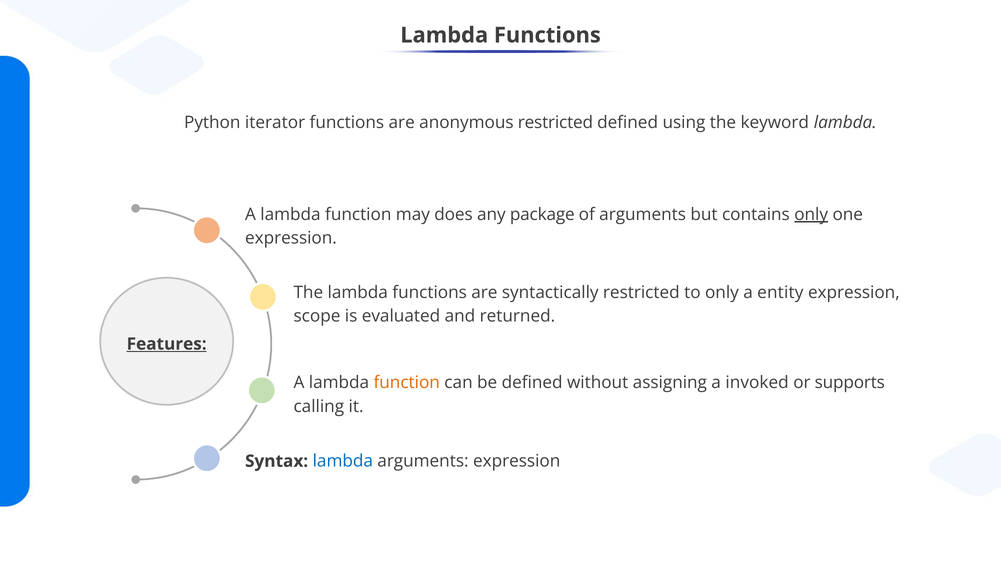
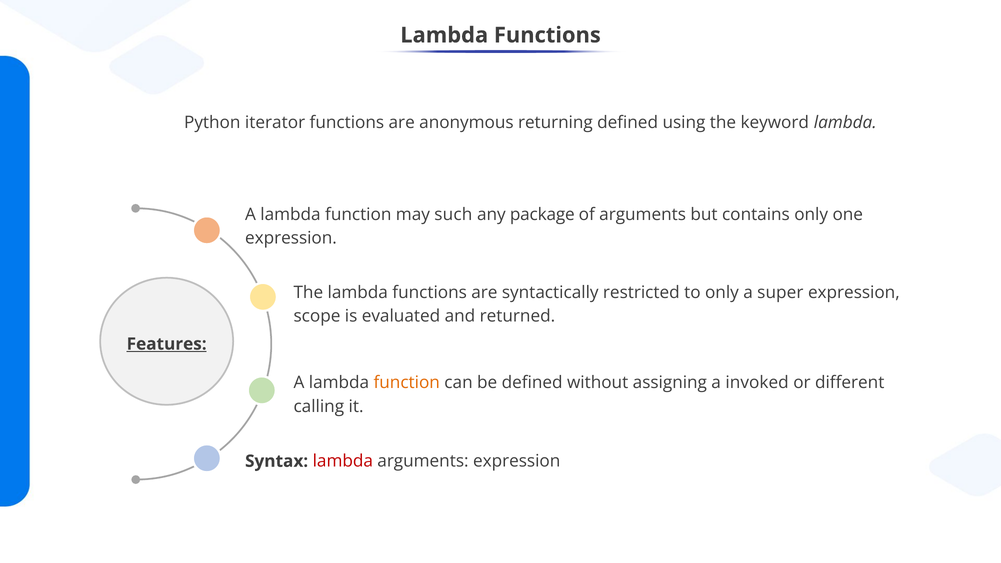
anonymous restricted: restricted -> returning
does: does -> such
only at (811, 214) underline: present -> none
entity: entity -> super
supports: supports -> different
lambda at (343, 461) colour: blue -> red
